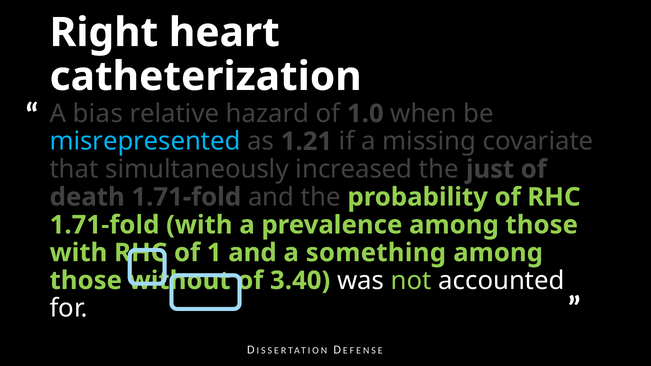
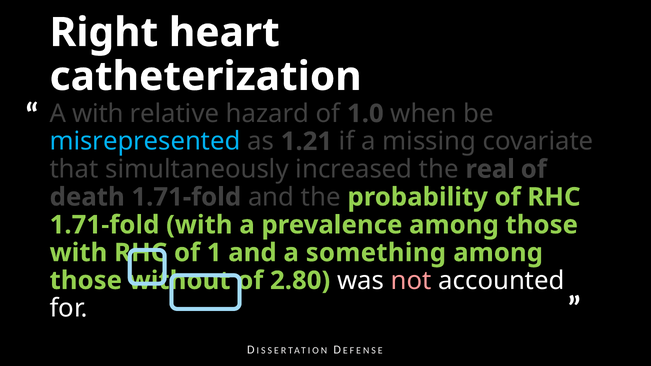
A bias: bias -> with
just: just -> real
3.40: 3.40 -> 2.80
not colour: light green -> pink
